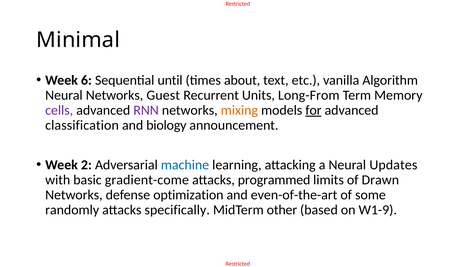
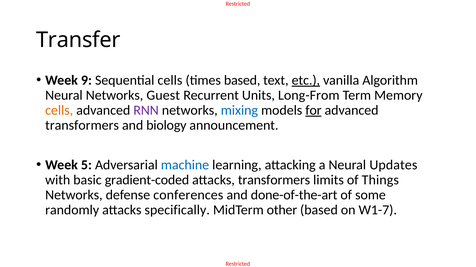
Minimal: Minimal -> Transfer
6: 6 -> 9
Sequential until: until -> cells
times about: about -> based
etc underline: none -> present
cells at (59, 110) colour: purple -> orange
mixing colour: orange -> blue
classification at (82, 125): classification -> transformers
2: 2 -> 5
gradient-come: gradient-come -> gradient-coded
attacks programmed: programmed -> transformers
Drawn: Drawn -> Things
optimization: optimization -> conferences
even-of-the-art: even-of-the-art -> done-of-the-art
W1-9: W1-9 -> W1-7
